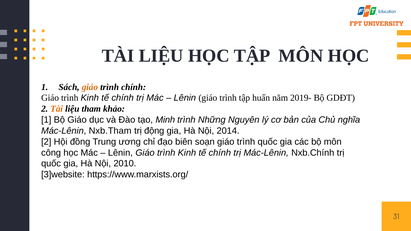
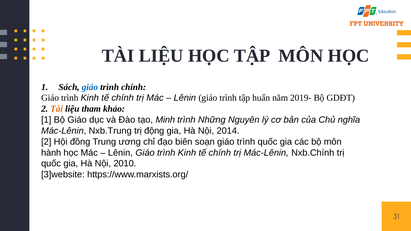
giáo at (90, 87) colour: orange -> blue
Nxb.Tham: Nxb.Tham -> Nxb.Trung
công: công -> hành
